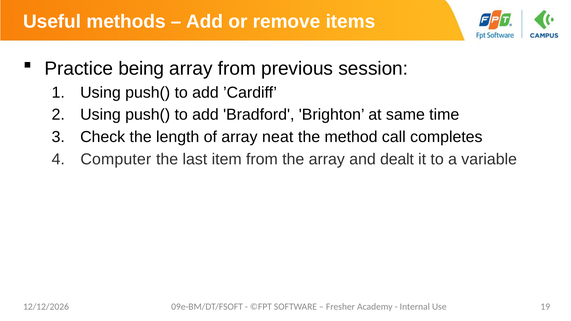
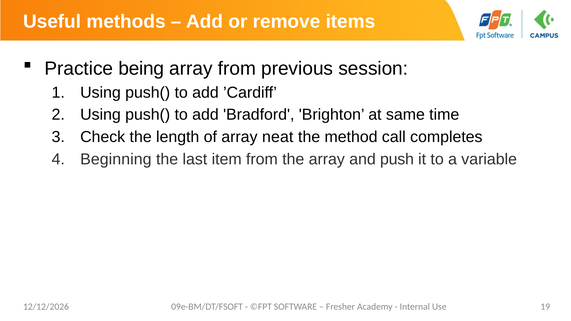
Computer: Computer -> Beginning
dealt: dealt -> push
